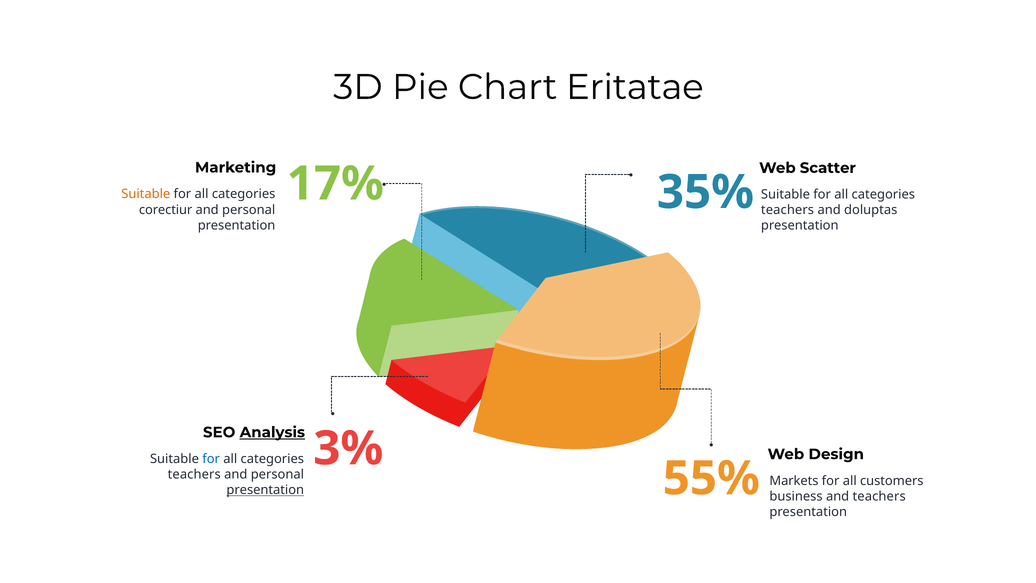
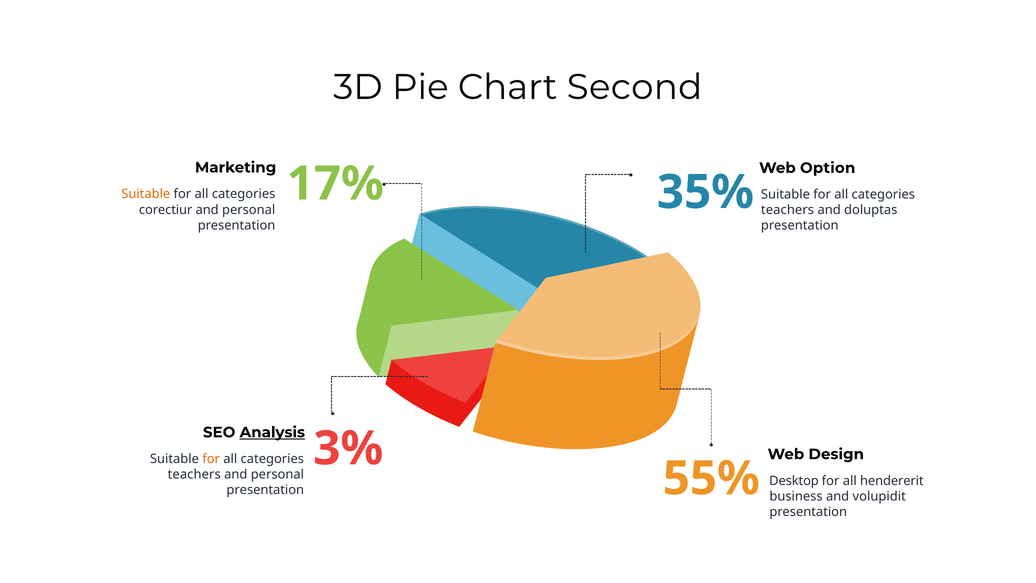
Eritatae: Eritatae -> Second
Scatter: Scatter -> Option
for at (211, 459) colour: blue -> orange
Markets: Markets -> Desktop
customers: customers -> hendererit
presentation at (265, 490) underline: present -> none
and teachers: teachers -> volupidit
